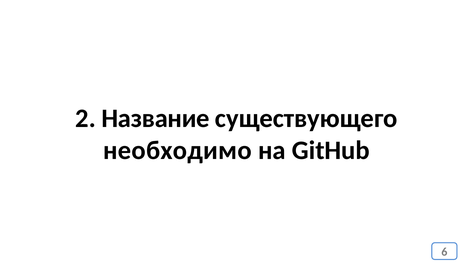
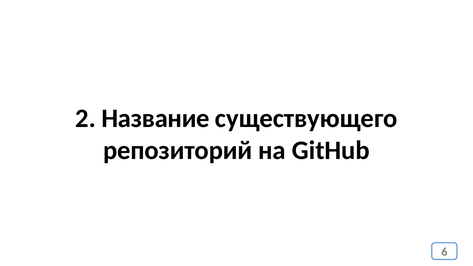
необходимо: необходимо -> репозиторий
